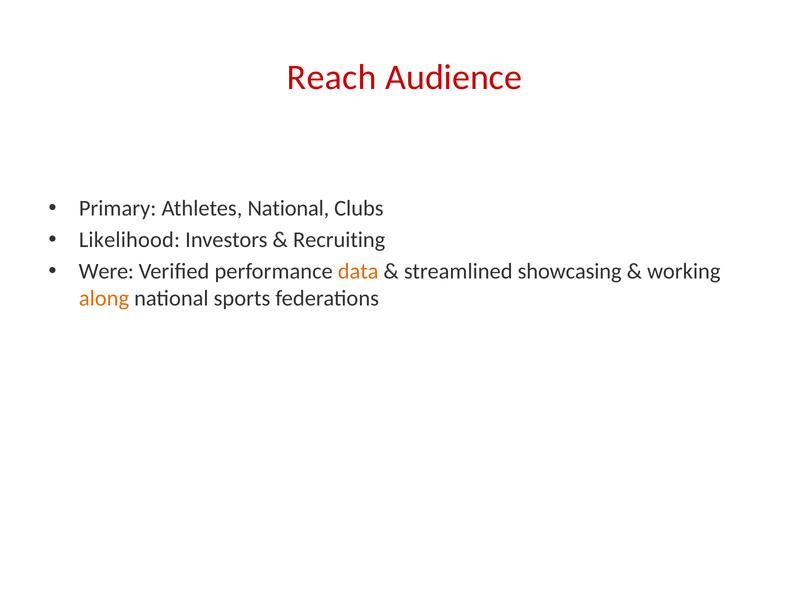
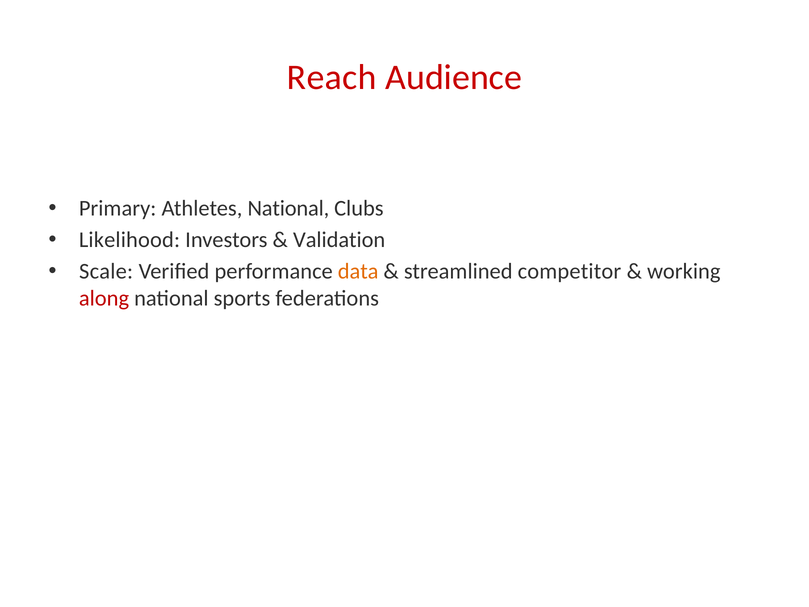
Recruiting: Recruiting -> Validation
Were: Were -> Scale
showcasing: showcasing -> competitor
along colour: orange -> red
